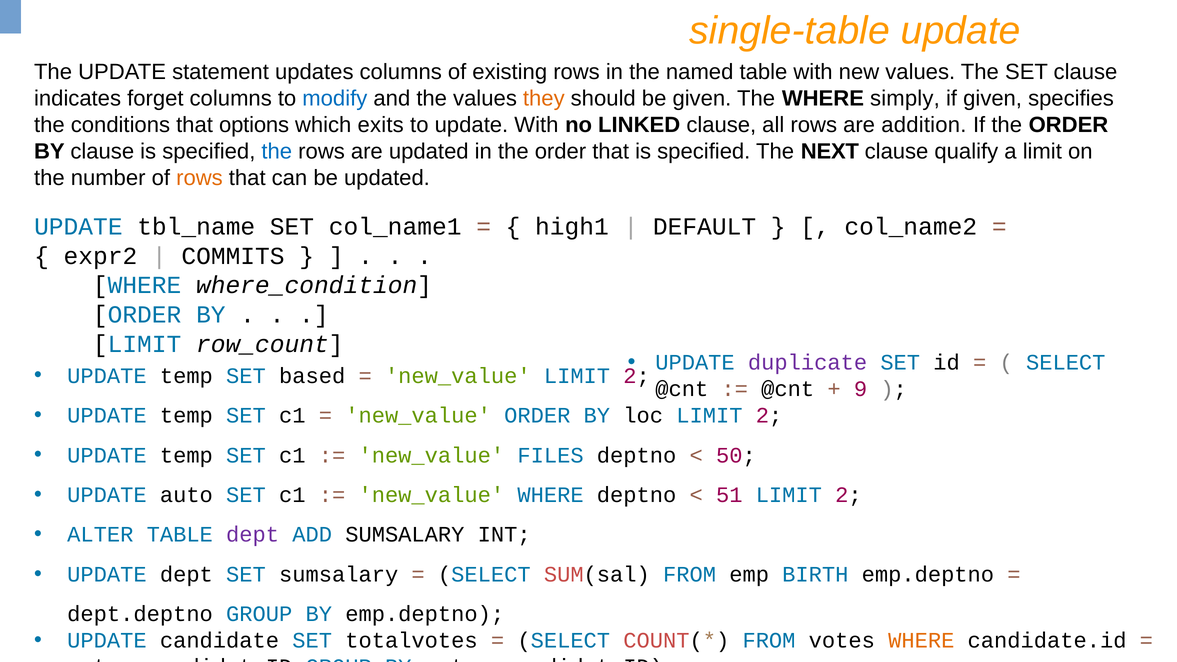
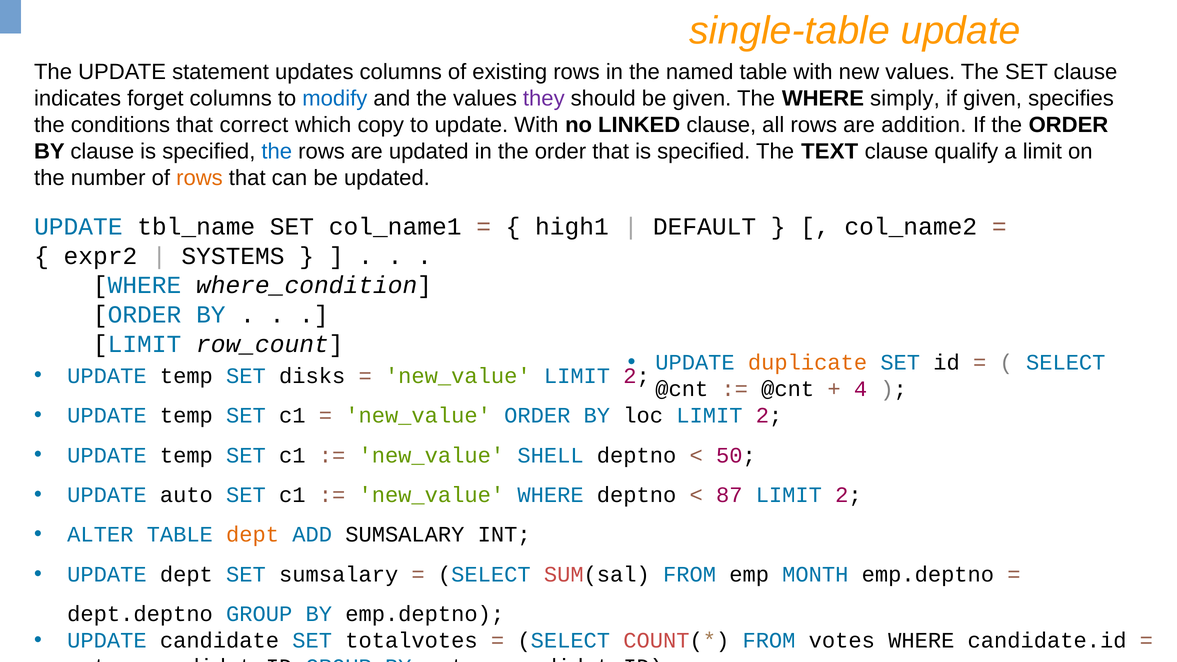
they colour: orange -> purple
options: options -> correct
exits: exits -> copy
NEXT: NEXT -> TEXT
COMMITS: COMMITS -> SYSTEMS
duplicate colour: purple -> orange
based: based -> disks
9: 9 -> 4
FILES: FILES -> SHELL
51: 51 -> 87
dept at (253, 535) colour: purple -> orange
BIRTH: BIRTH -> MONTH
WHERE at (921, 641) colour: orange -> black
